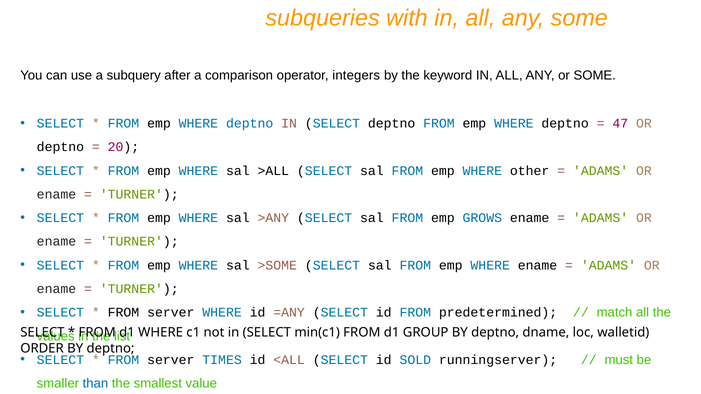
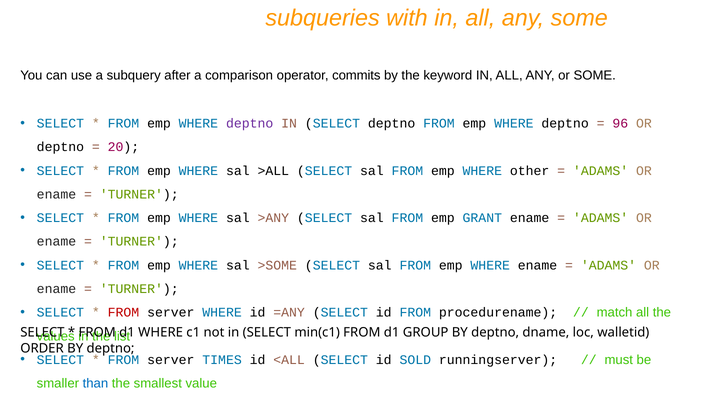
integers: integers -> commits
deptno at (250, 124) colour: blue -> purple
47: 47 -> 96
GROWS: GROWS -> GRANT
FROM at (123, 313) colour: black -> red
predetermined: predetermined -> procedurename
